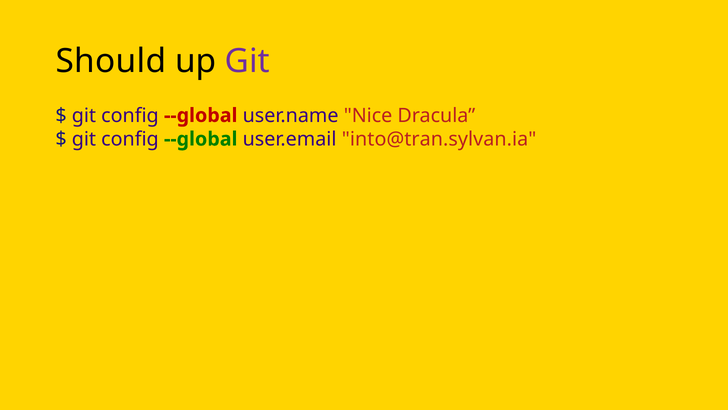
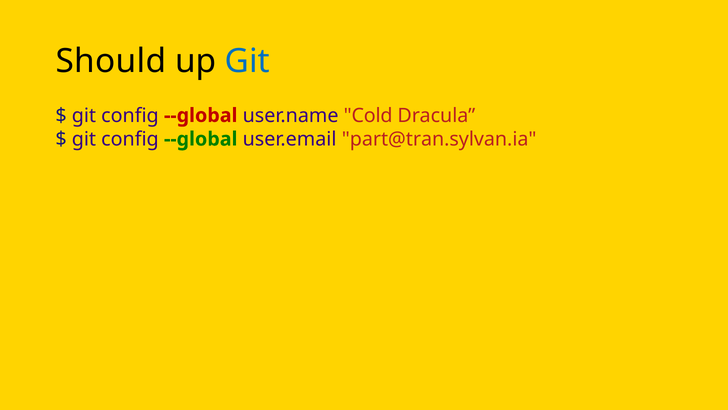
Git at (247, 61) colour: purple -> blue
Nice: Nice -> Cold
into@tran.sylvan.ia: into@tran.sylvan.ia -> part@tran.sylvan.ia
